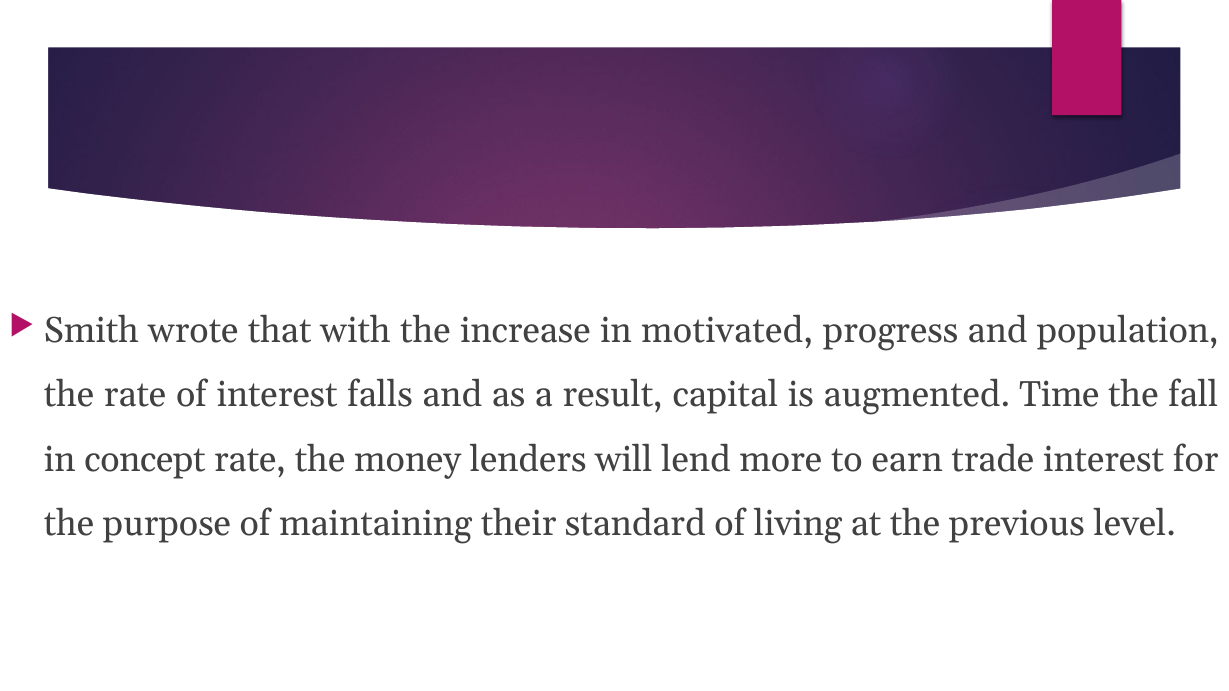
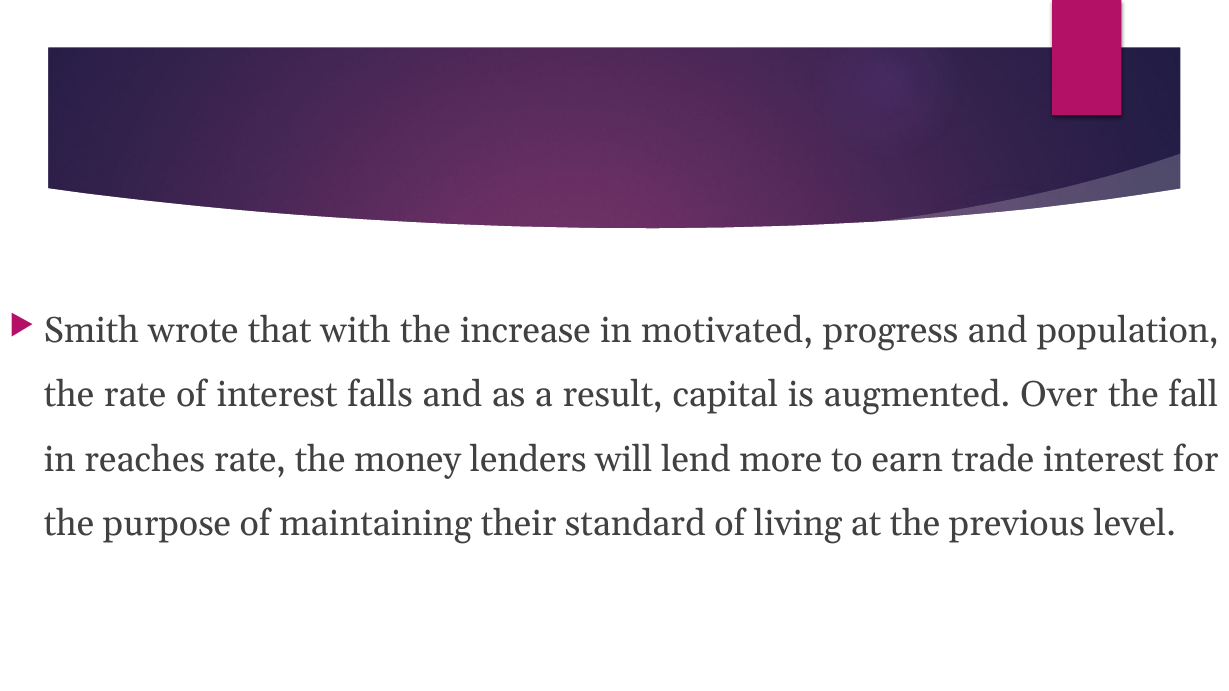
Time: Time -> Over
concept: concept -> reaches
